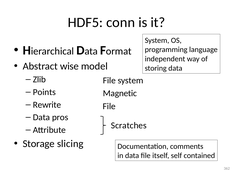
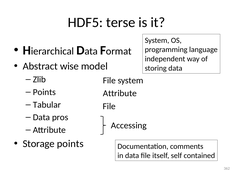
conn: conn -> terse
Magnetic at (120, 94): Magnetic -> Attribute
Rewrite: Rewrite -> Tabular
Scratches: Scratches -> Accessing
Storage slicing: slicing -> points
